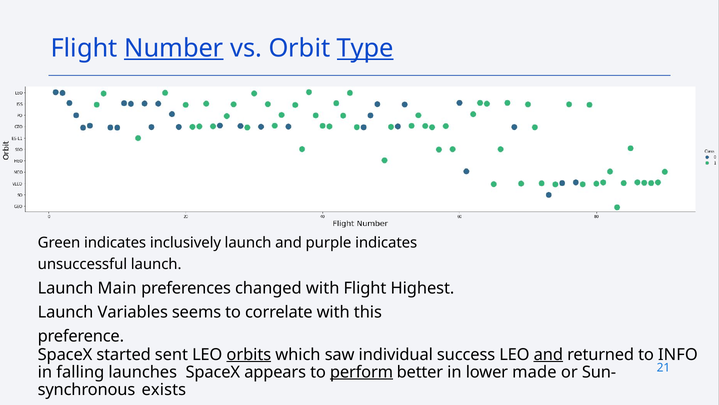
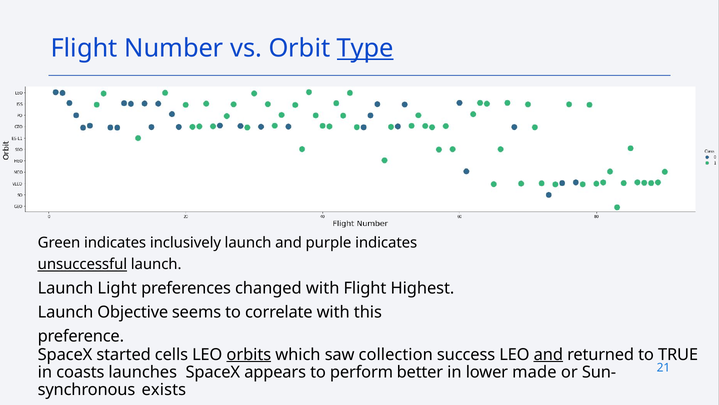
Number underline: present -> none
unsuccessful underline: none -> present
Main: Main -> Light
Variables: Variables -> Objective
sent: sent -> cells
individual: individual -> collection
INFO: INFO -> TRUE
falling: falling -> coasts
perform underline: present -> none
